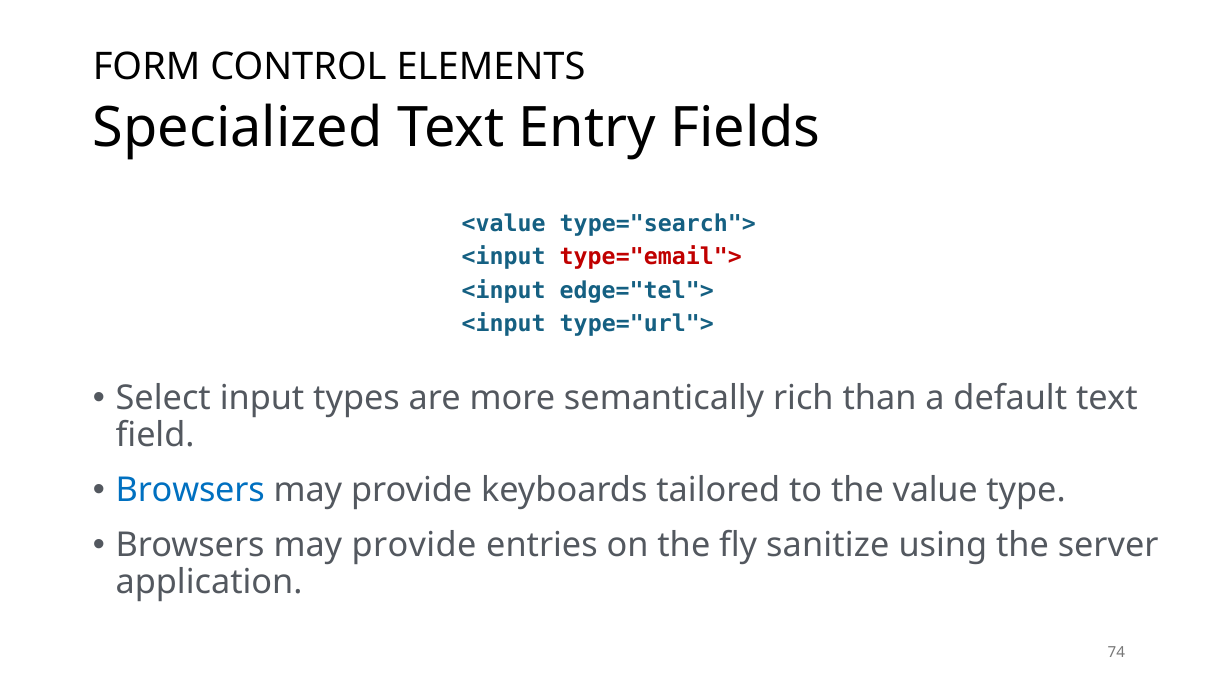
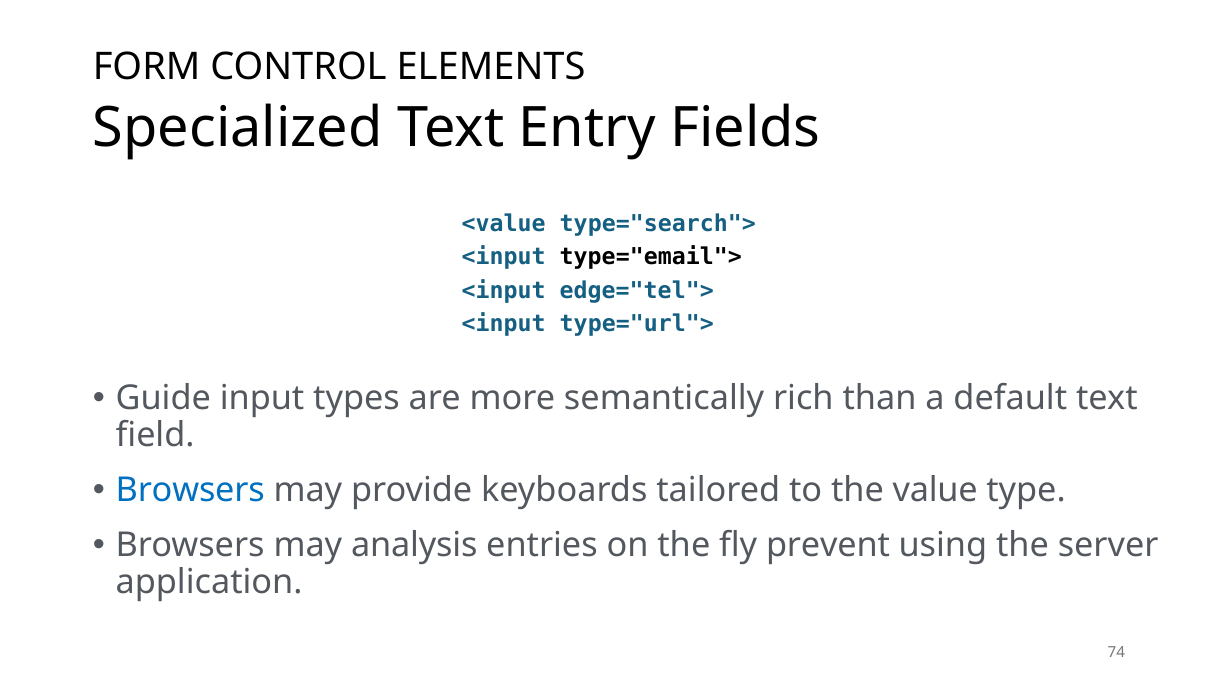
type="email"> colour: red -> black
Select: Select -> Guide
provide at (414, 546): provide -> analysis
sanitize: sanitize -> prevent
